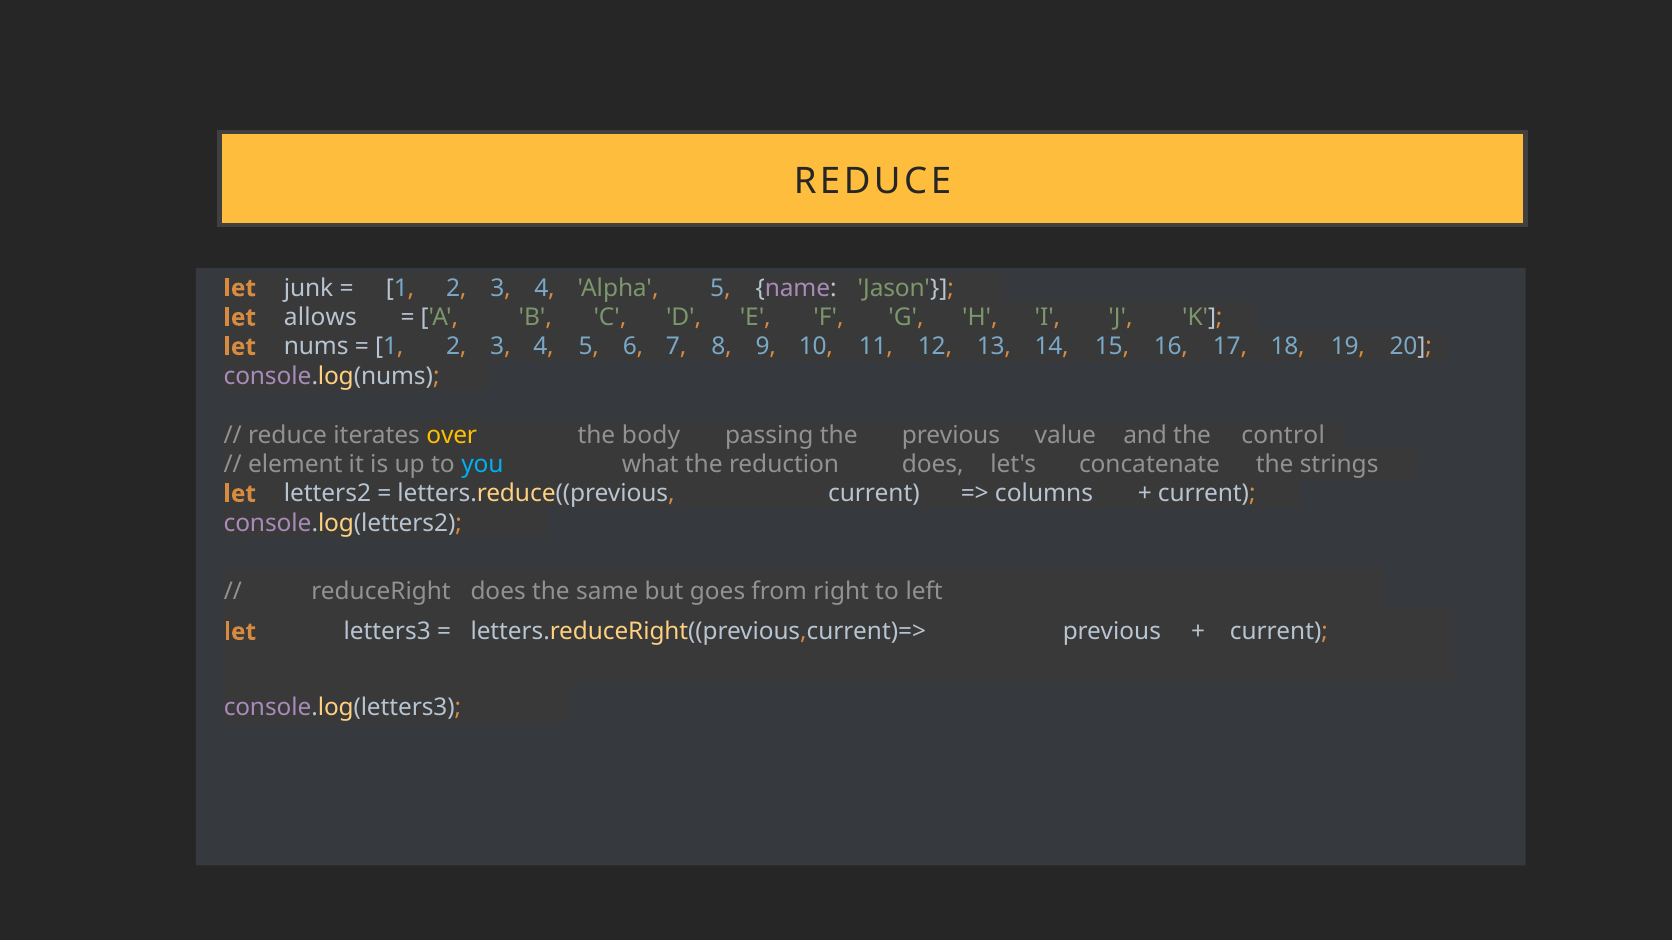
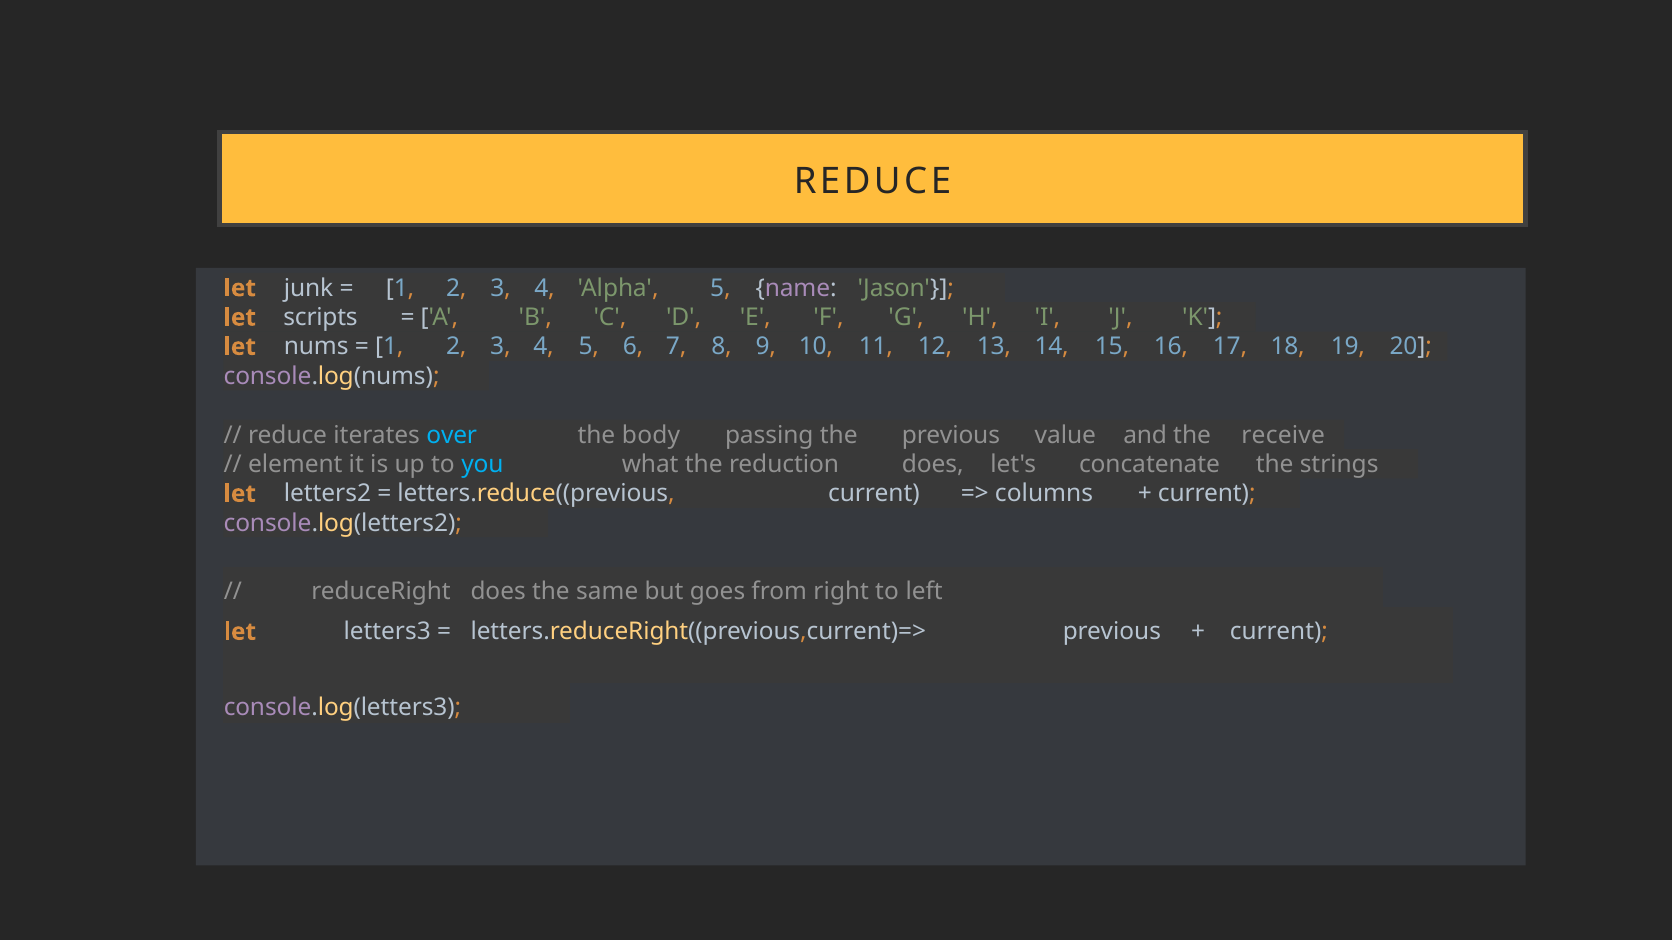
allows: allows -> scripts
over colour: yellow -> light blue
control: control -> receive
